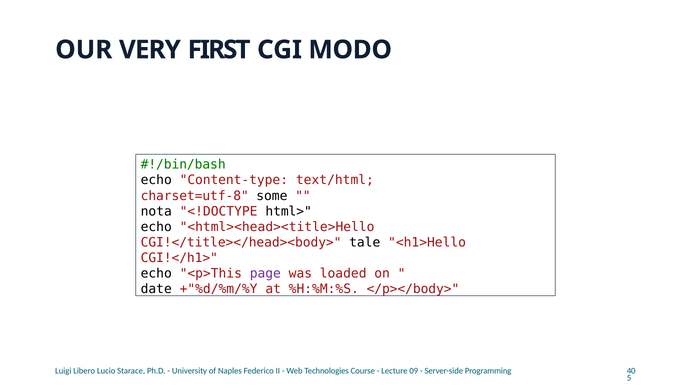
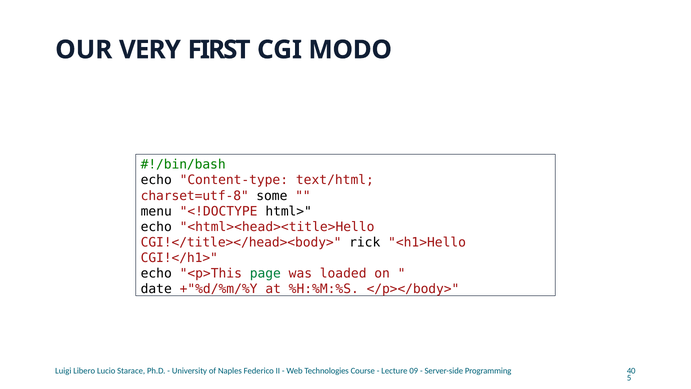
nota: nota -> menu
tale: tale -> rick
page colour: purple -> green
